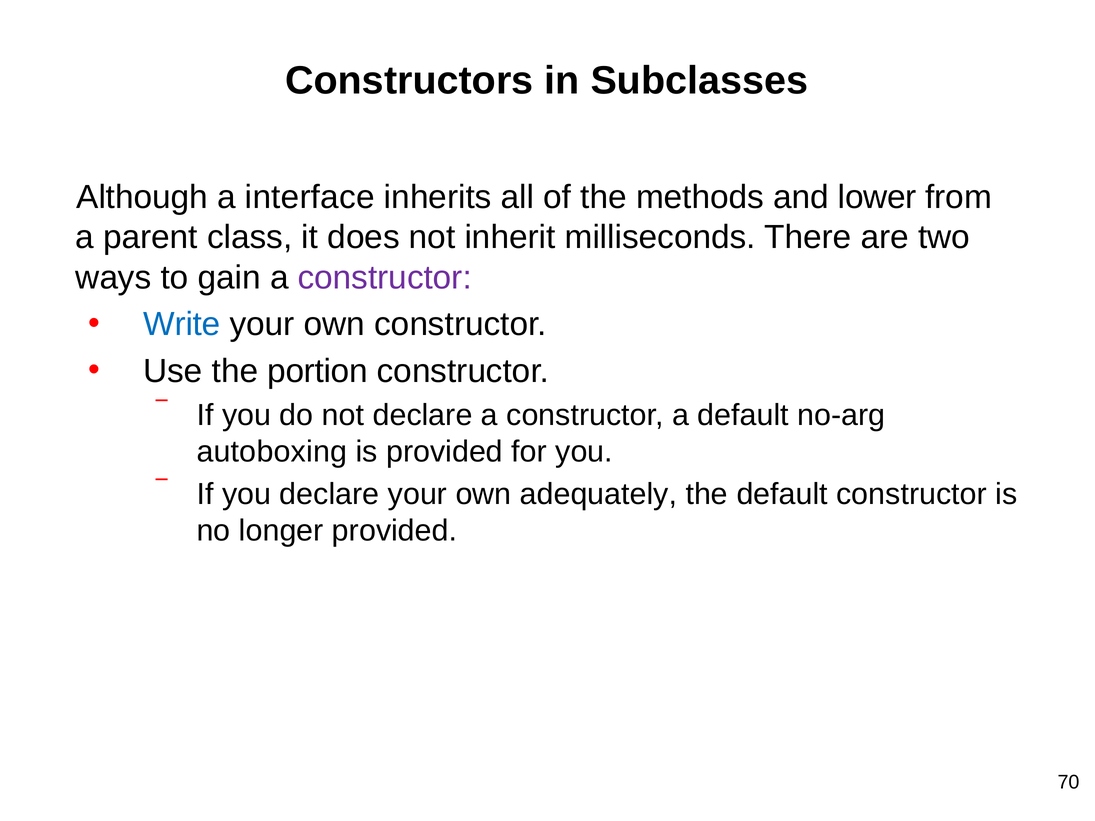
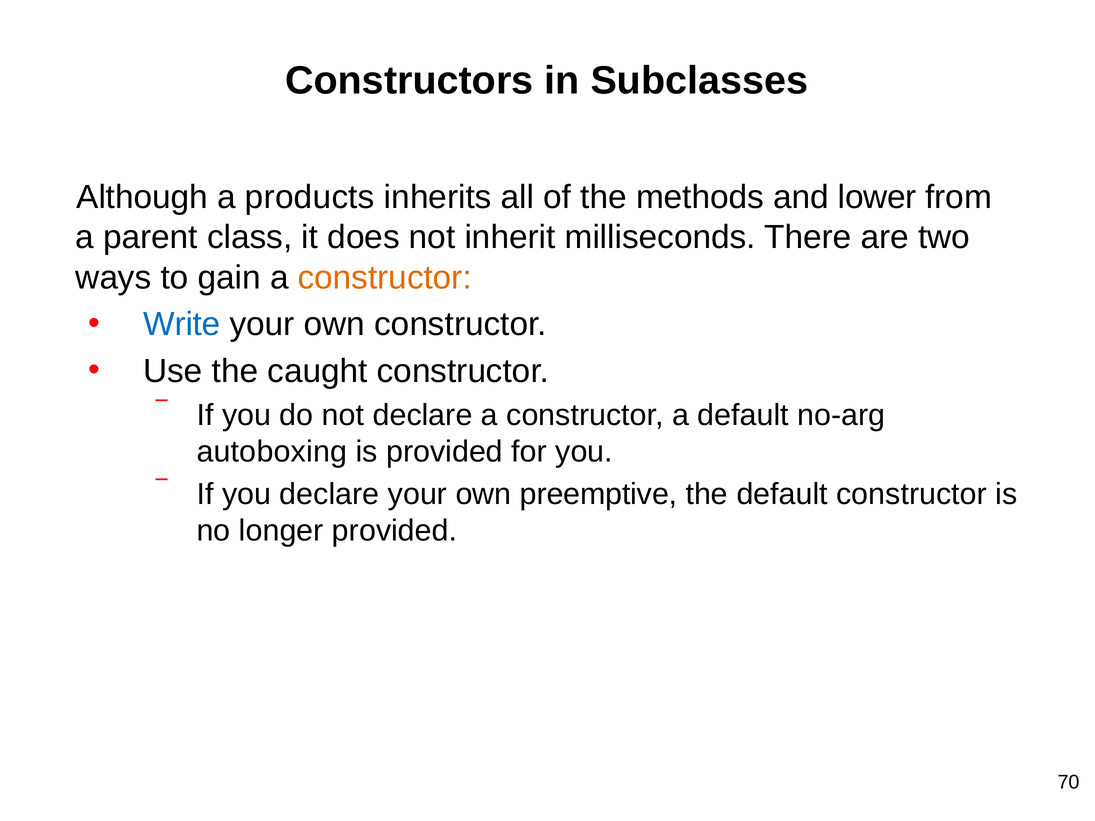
interface: interface -> products
constructor at (385, 278) colour: purple -> orange
portion: portion -> caught
adequately: adequately -> preemptive
